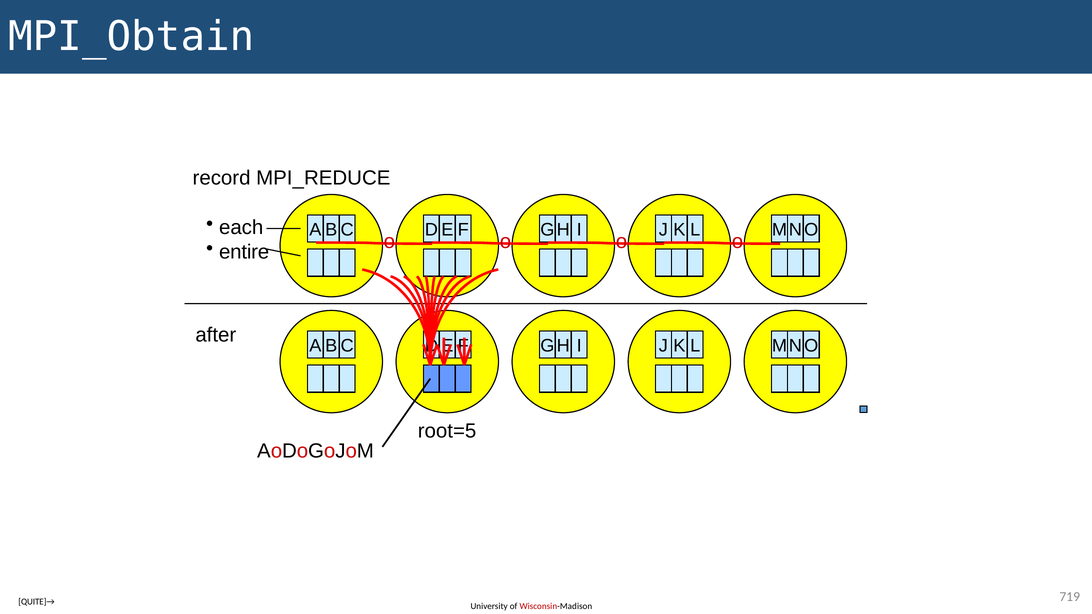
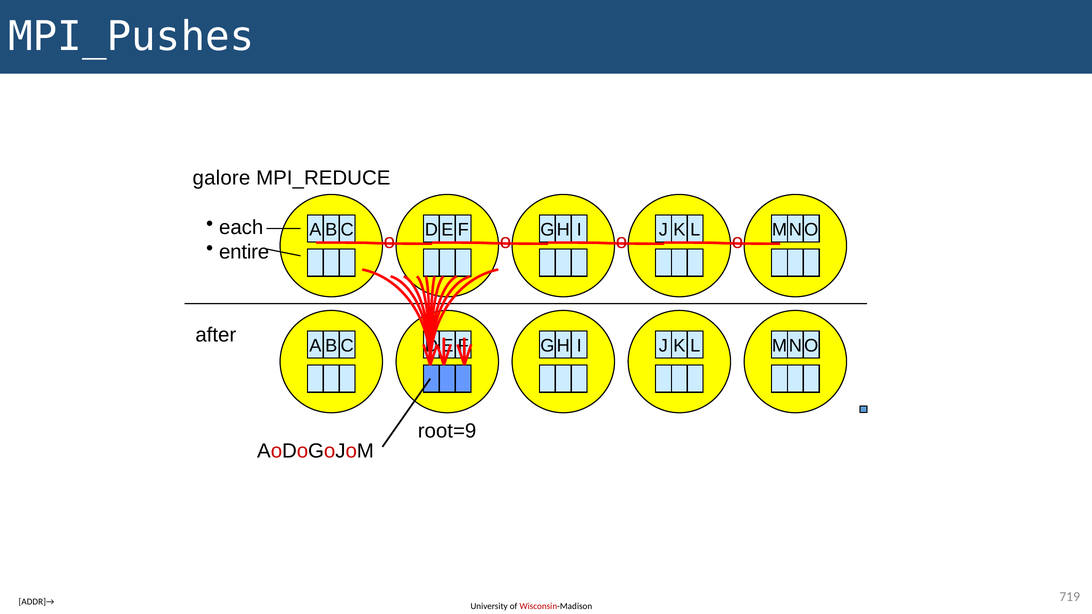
MPI_Obtain: MPI_Obtain -> MPI_Pushes
record: record -> galore
root=5: root=5 -> root=9
QUITE]→: QUITE]→ -> ADDR]→
